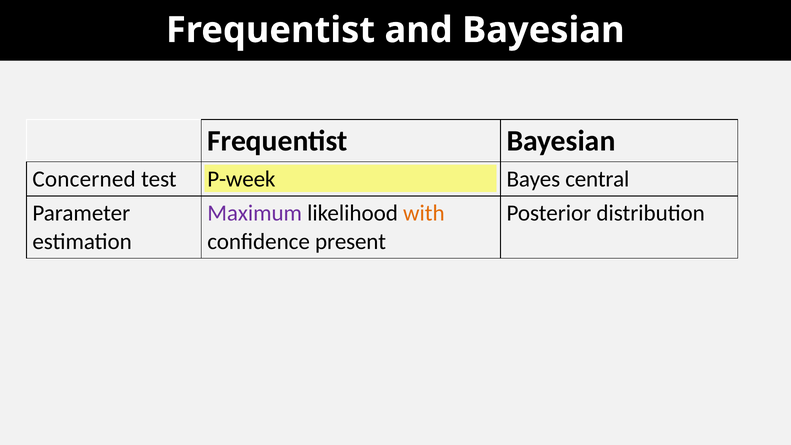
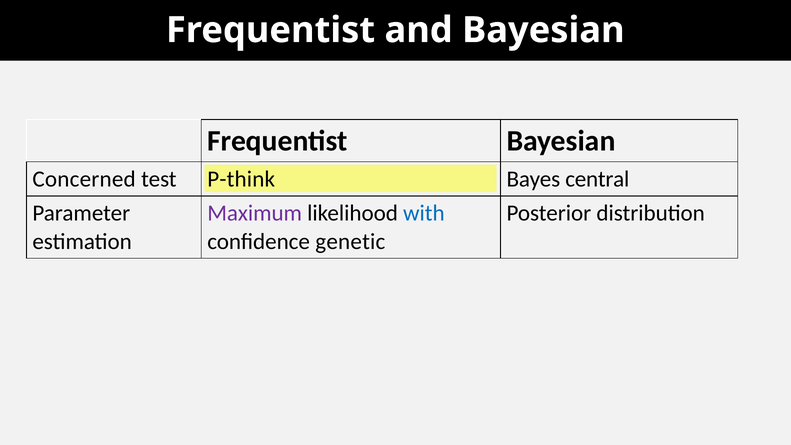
P-week: P-week -> P-think
with colour: orange -> blue
present: present -> genetic
